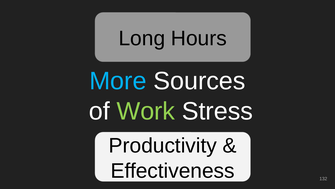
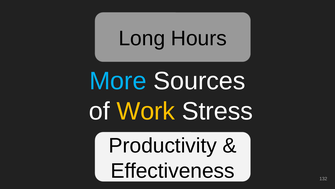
Work colour: light green -> yellow
